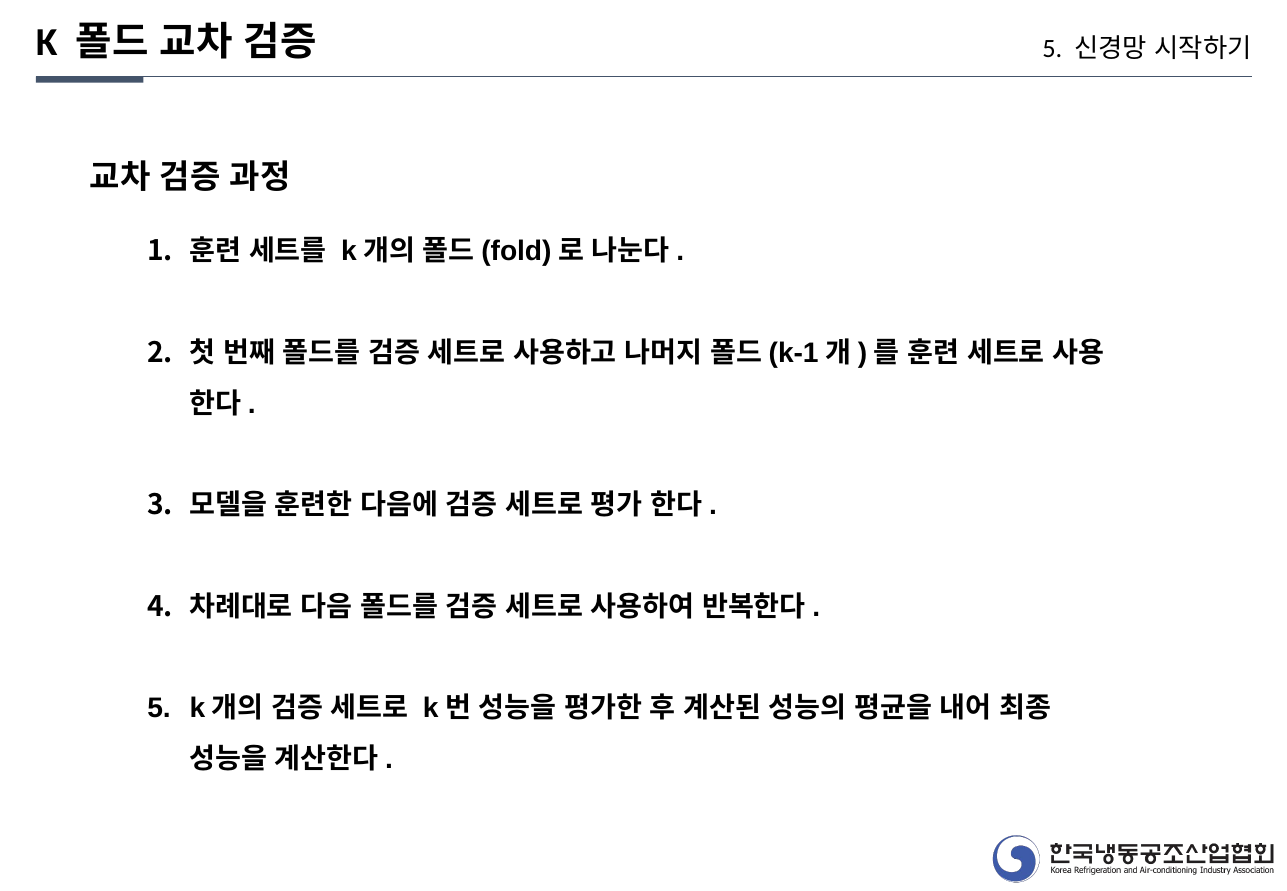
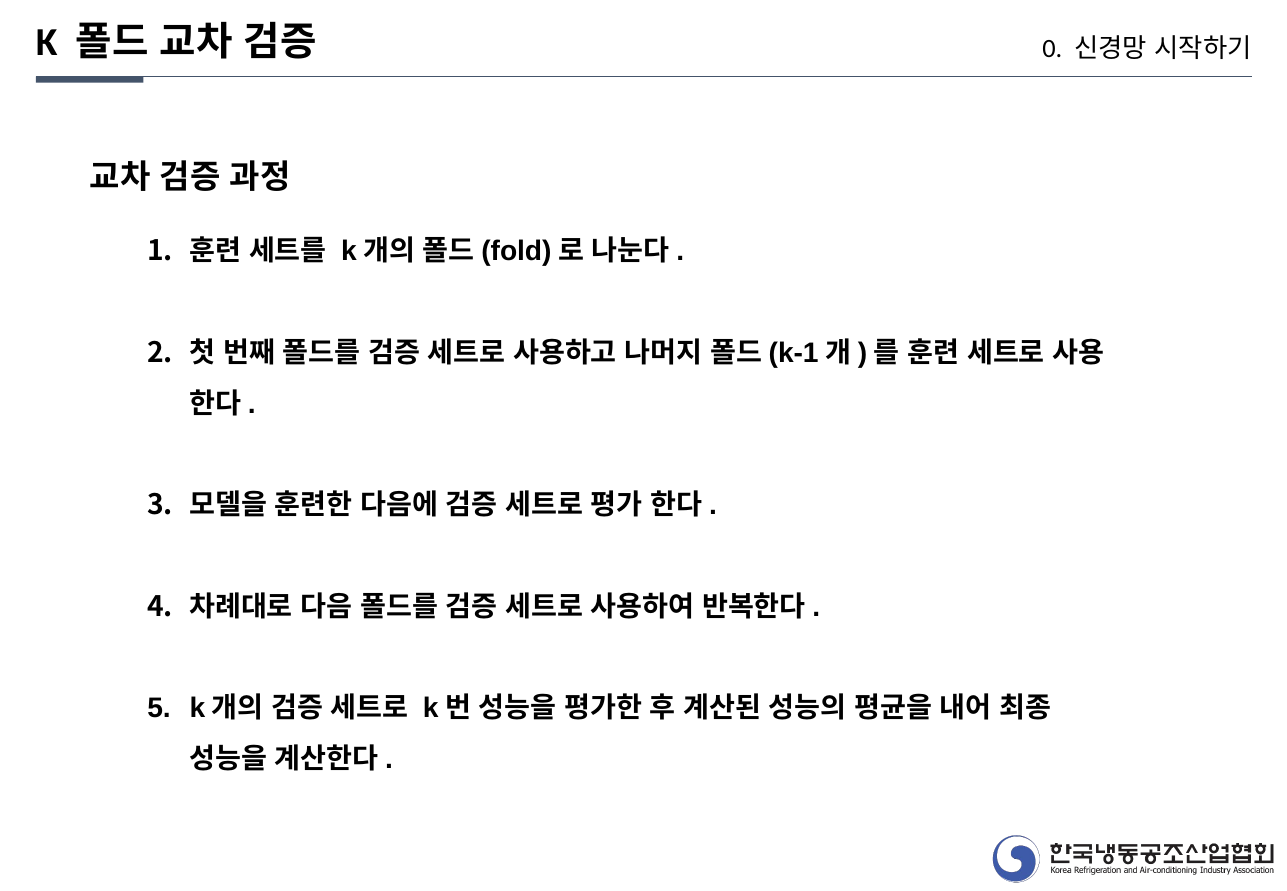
5 at (1052, 49): 5 -> 0
